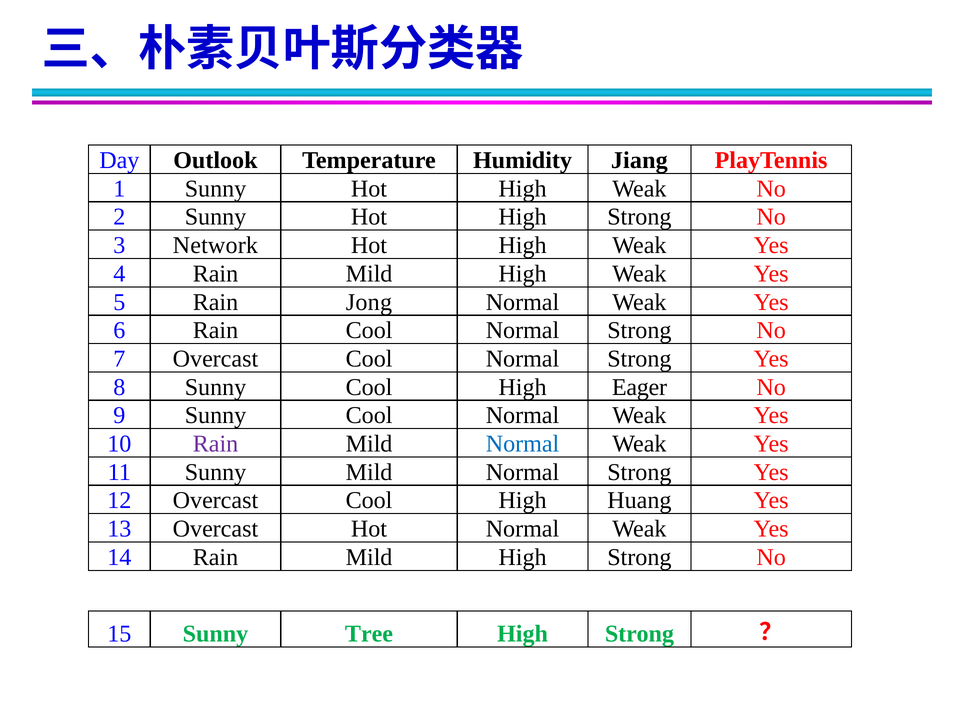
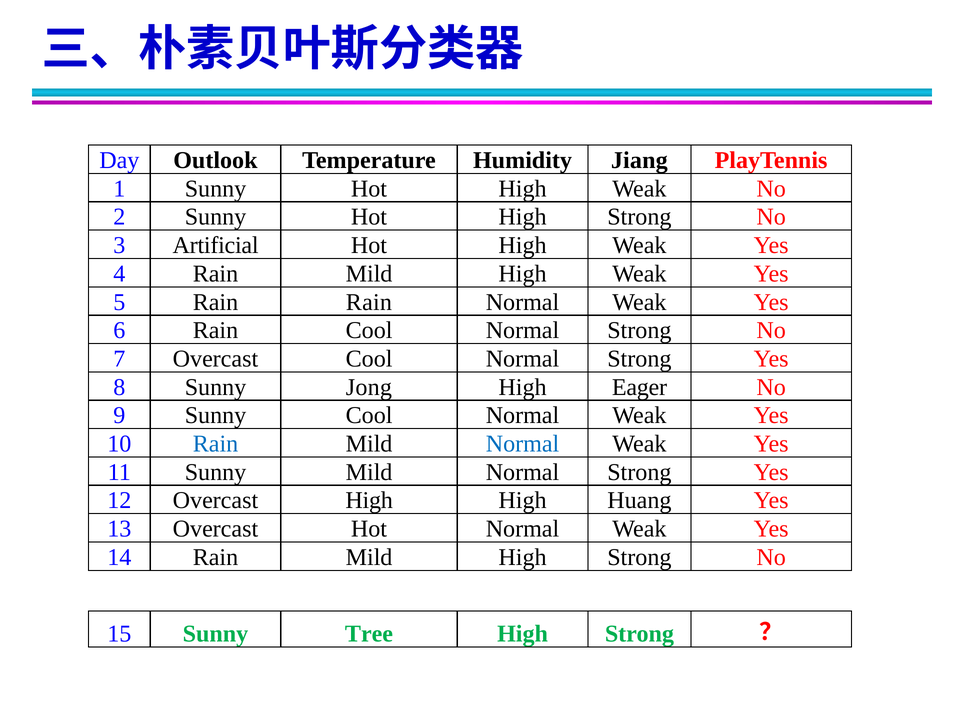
Network: Network -> Artificial
Rain Jong: Jong -> Rain
8 Sunny Cool: Cool -> Jong
Rain at (216, 444) colour: purple -> blue
12 Overcast Cool: Cool -> High
